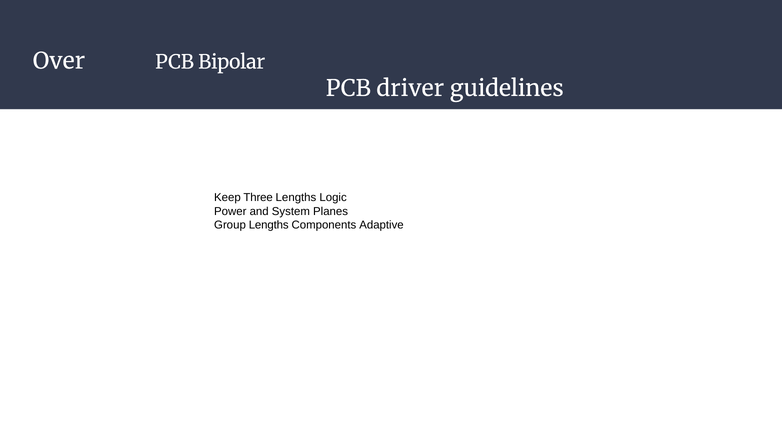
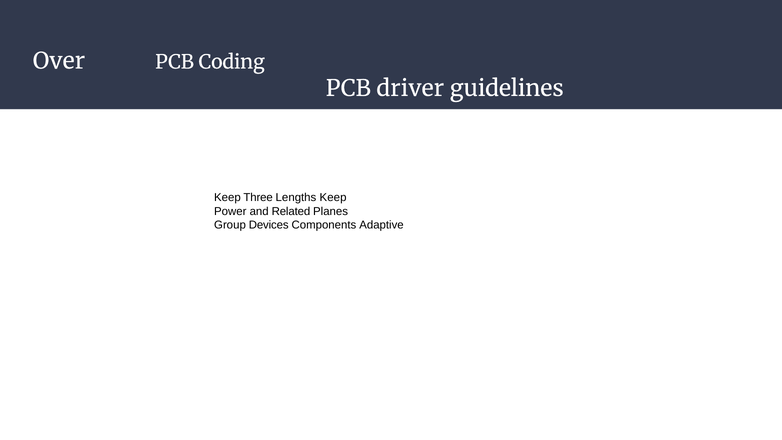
Bipolar: Bipolar -> Coding
Lengths Logic: Logic -> Keep
System: System -> Related
Group Lengths: Lengths -> Devices
